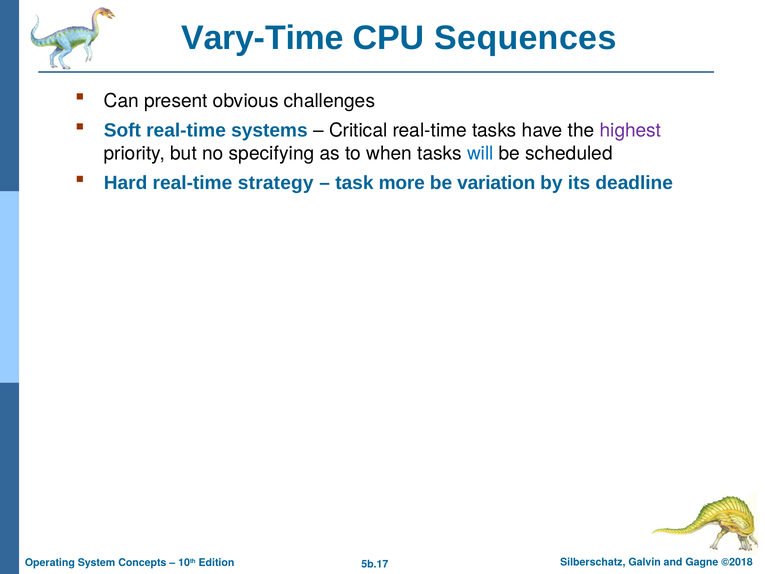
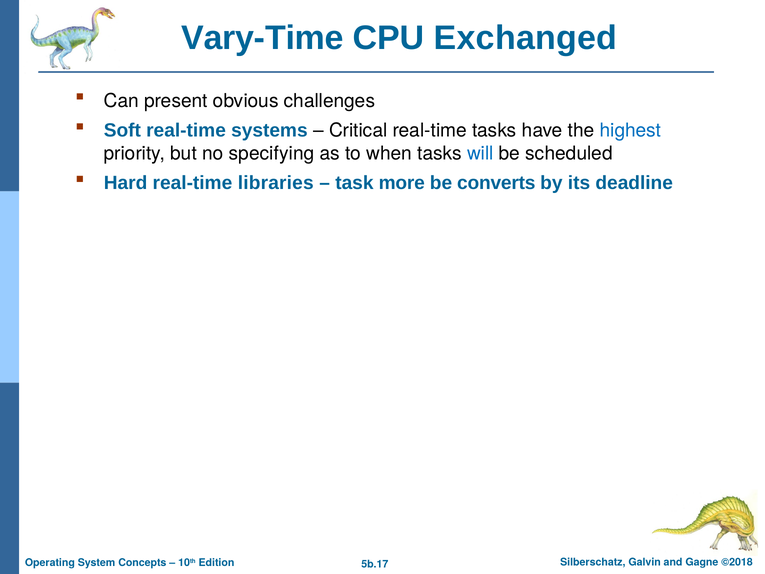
Sequences: Sequences -> Exchanged
highest colour: purple -> blue
strategy: strategy -> libraries
variation: variation -> converts
